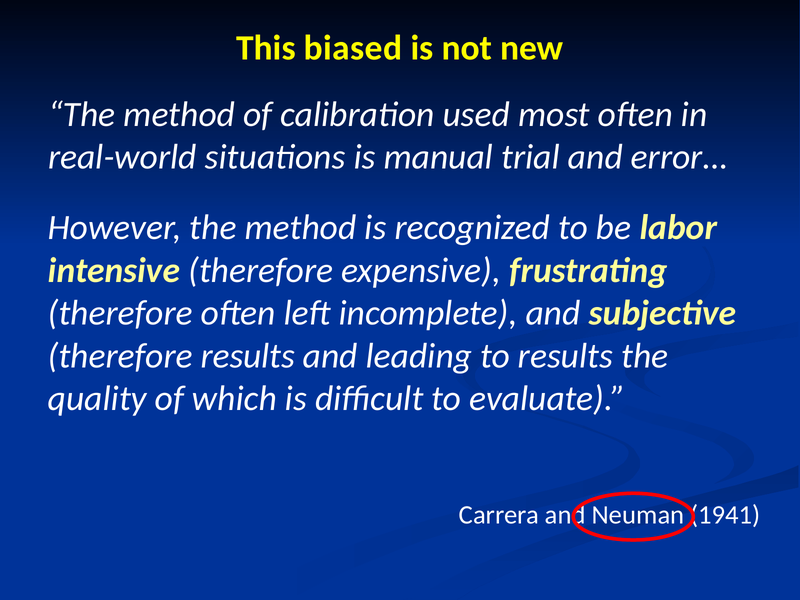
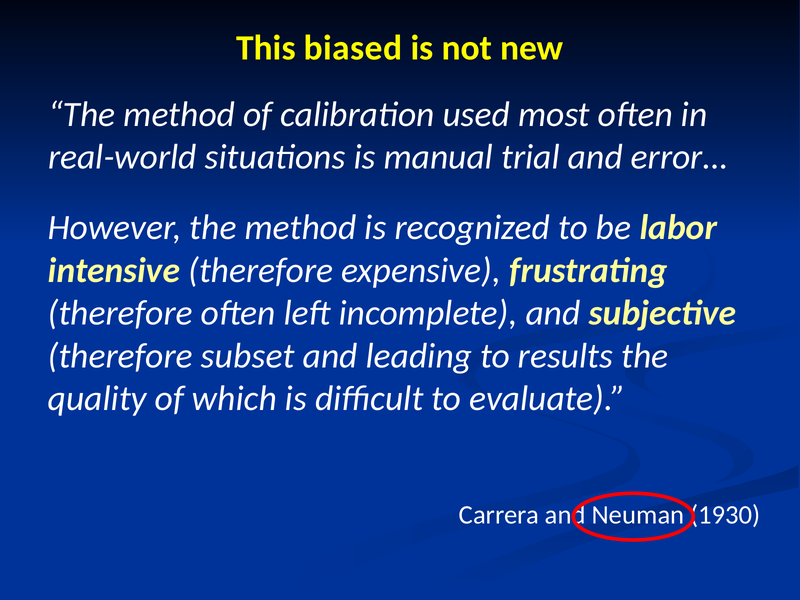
therefore results: results -> subset
1941: 1941 -> 1930
